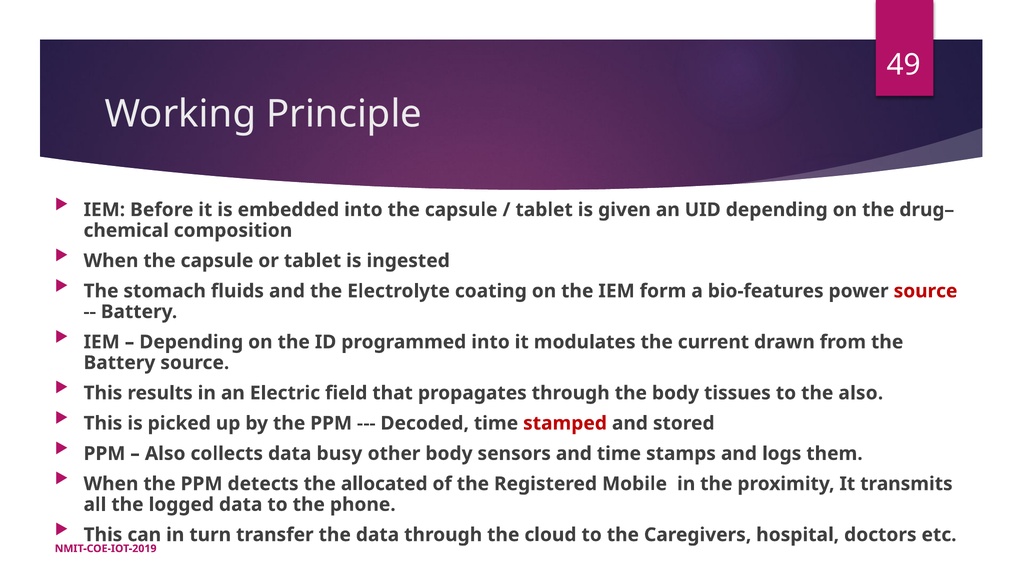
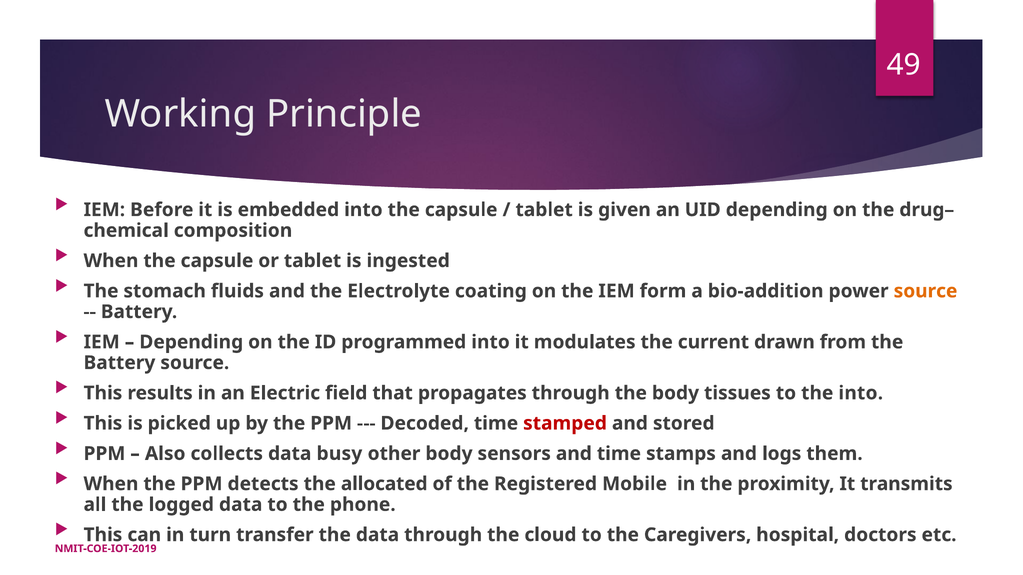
bio-features: bio-features -> bio-addition
source at (926, 291) colour: red -> orange
the also: also -> into
